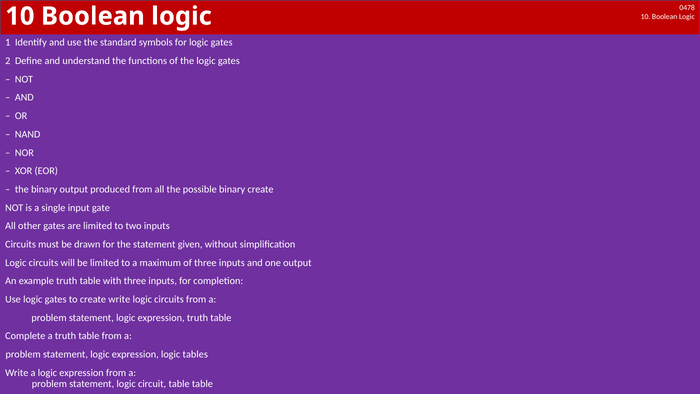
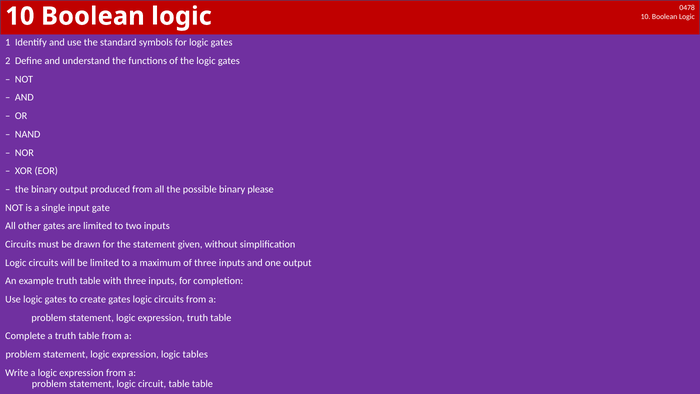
binary create: create -> please
create write: write -> gates
